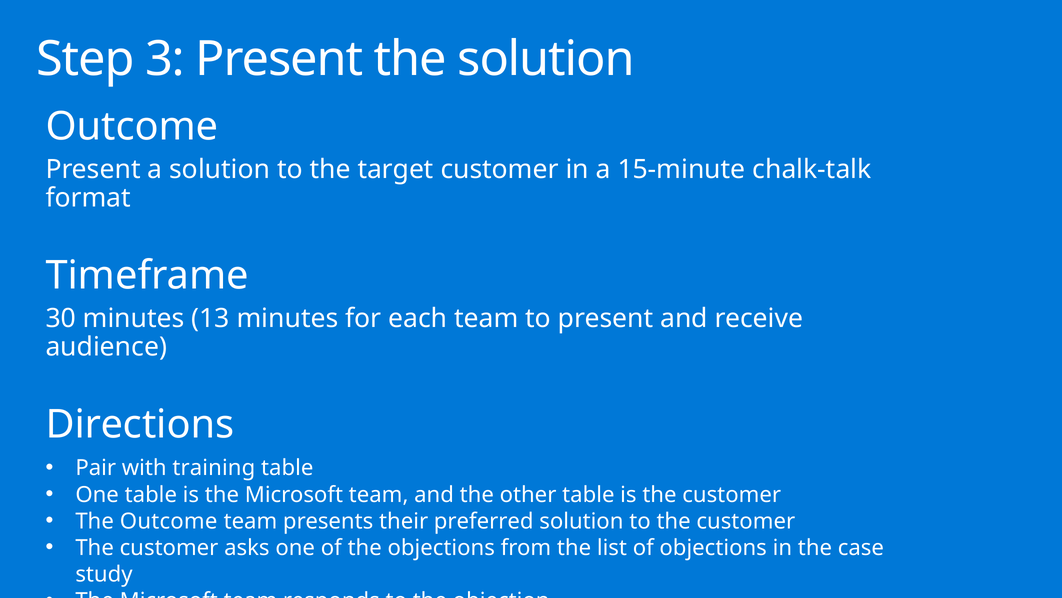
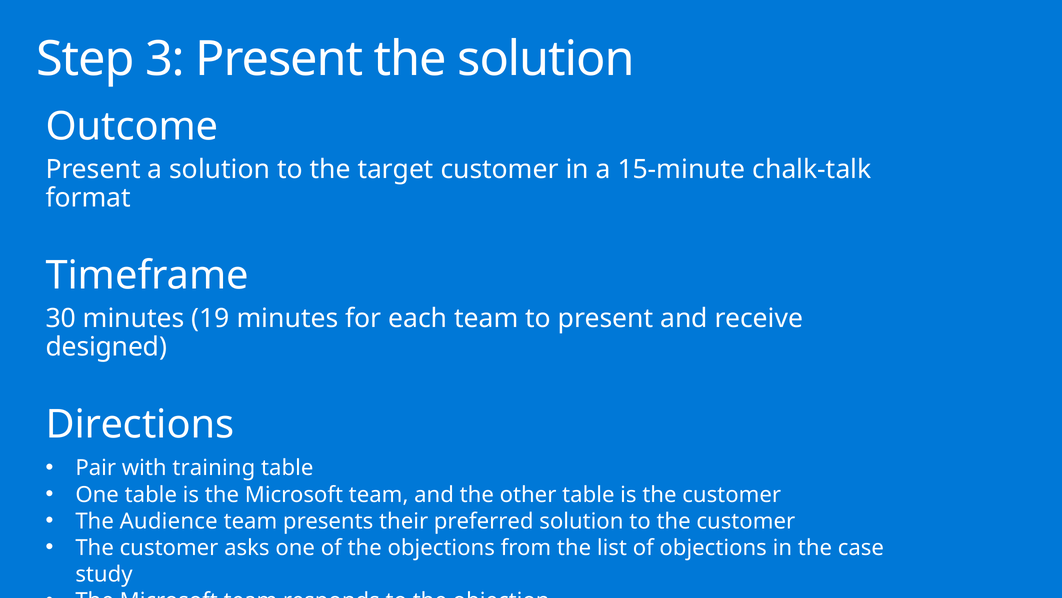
13: 13 -> 19
audience: audience -> designed
The Outcome: Outcome -> Audience
